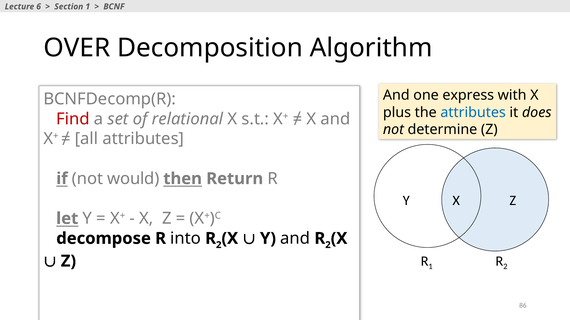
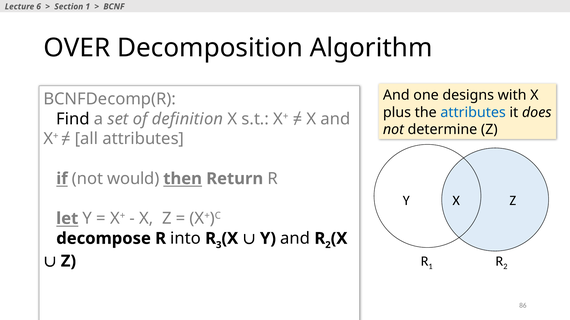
express: express -> designs
Find colour: red -> black
relational: relational -> definition
into R 2: 2 -> 3
